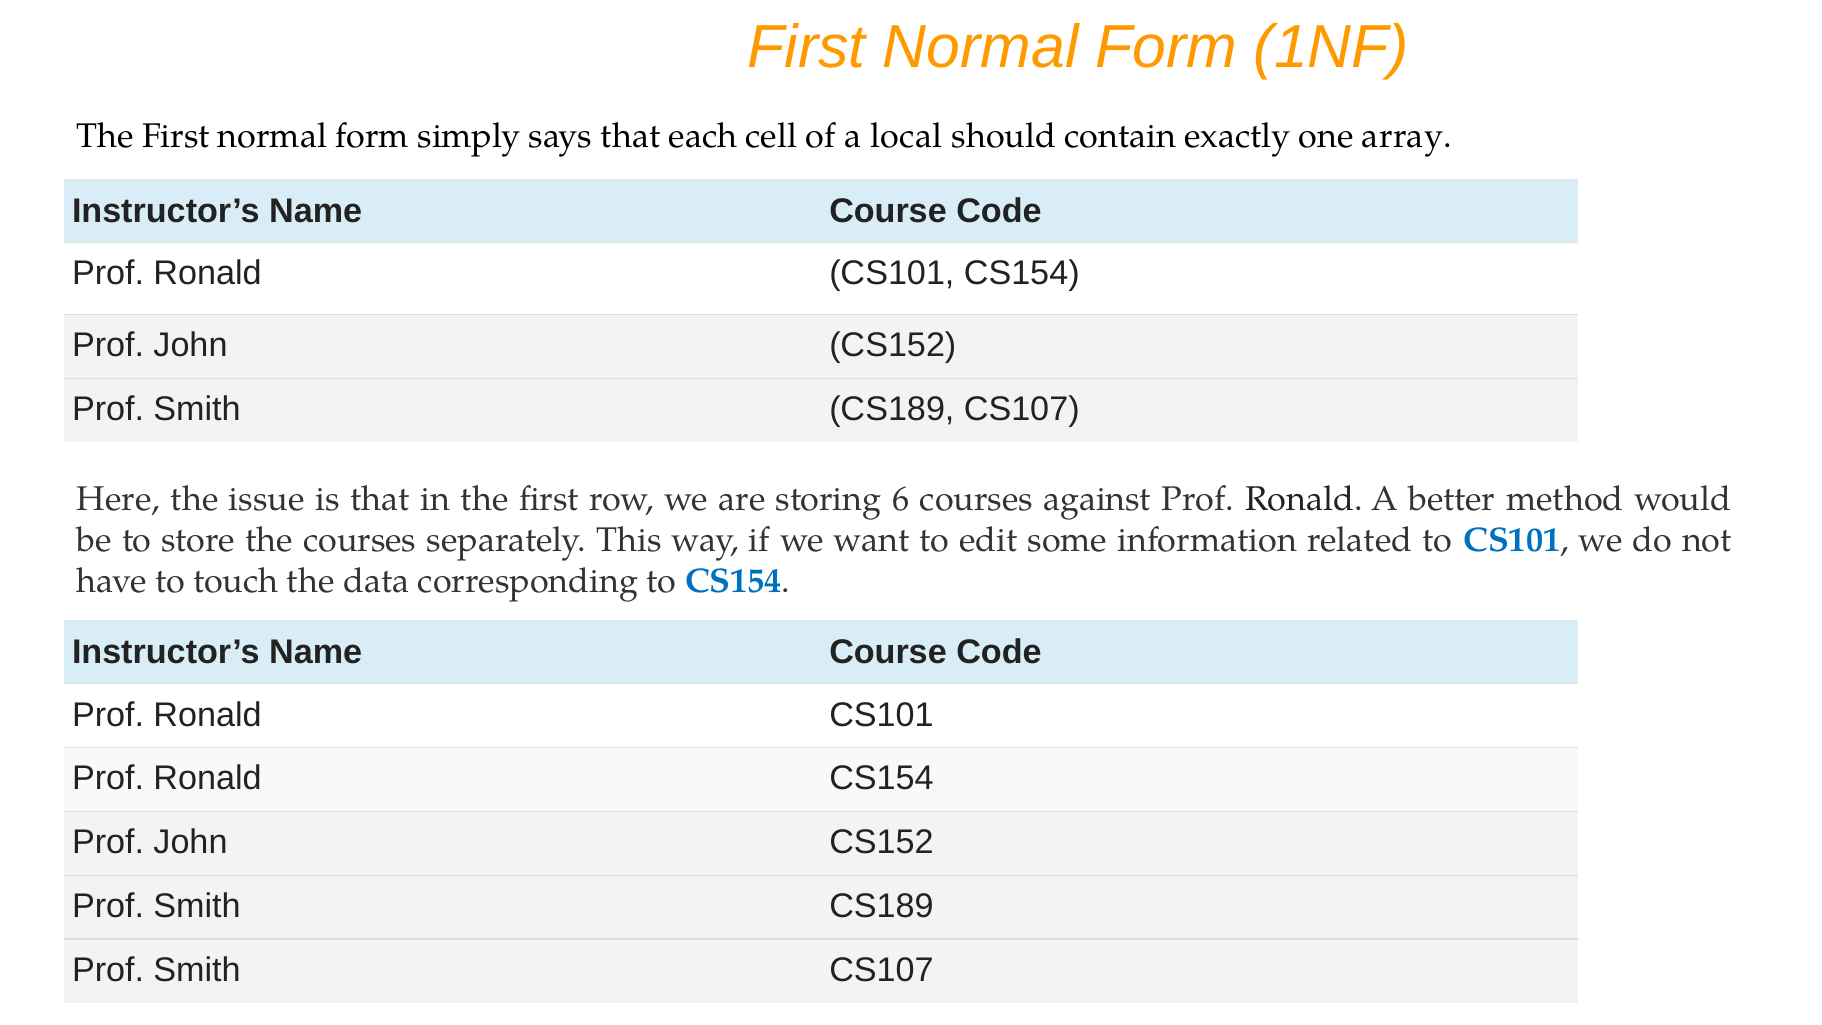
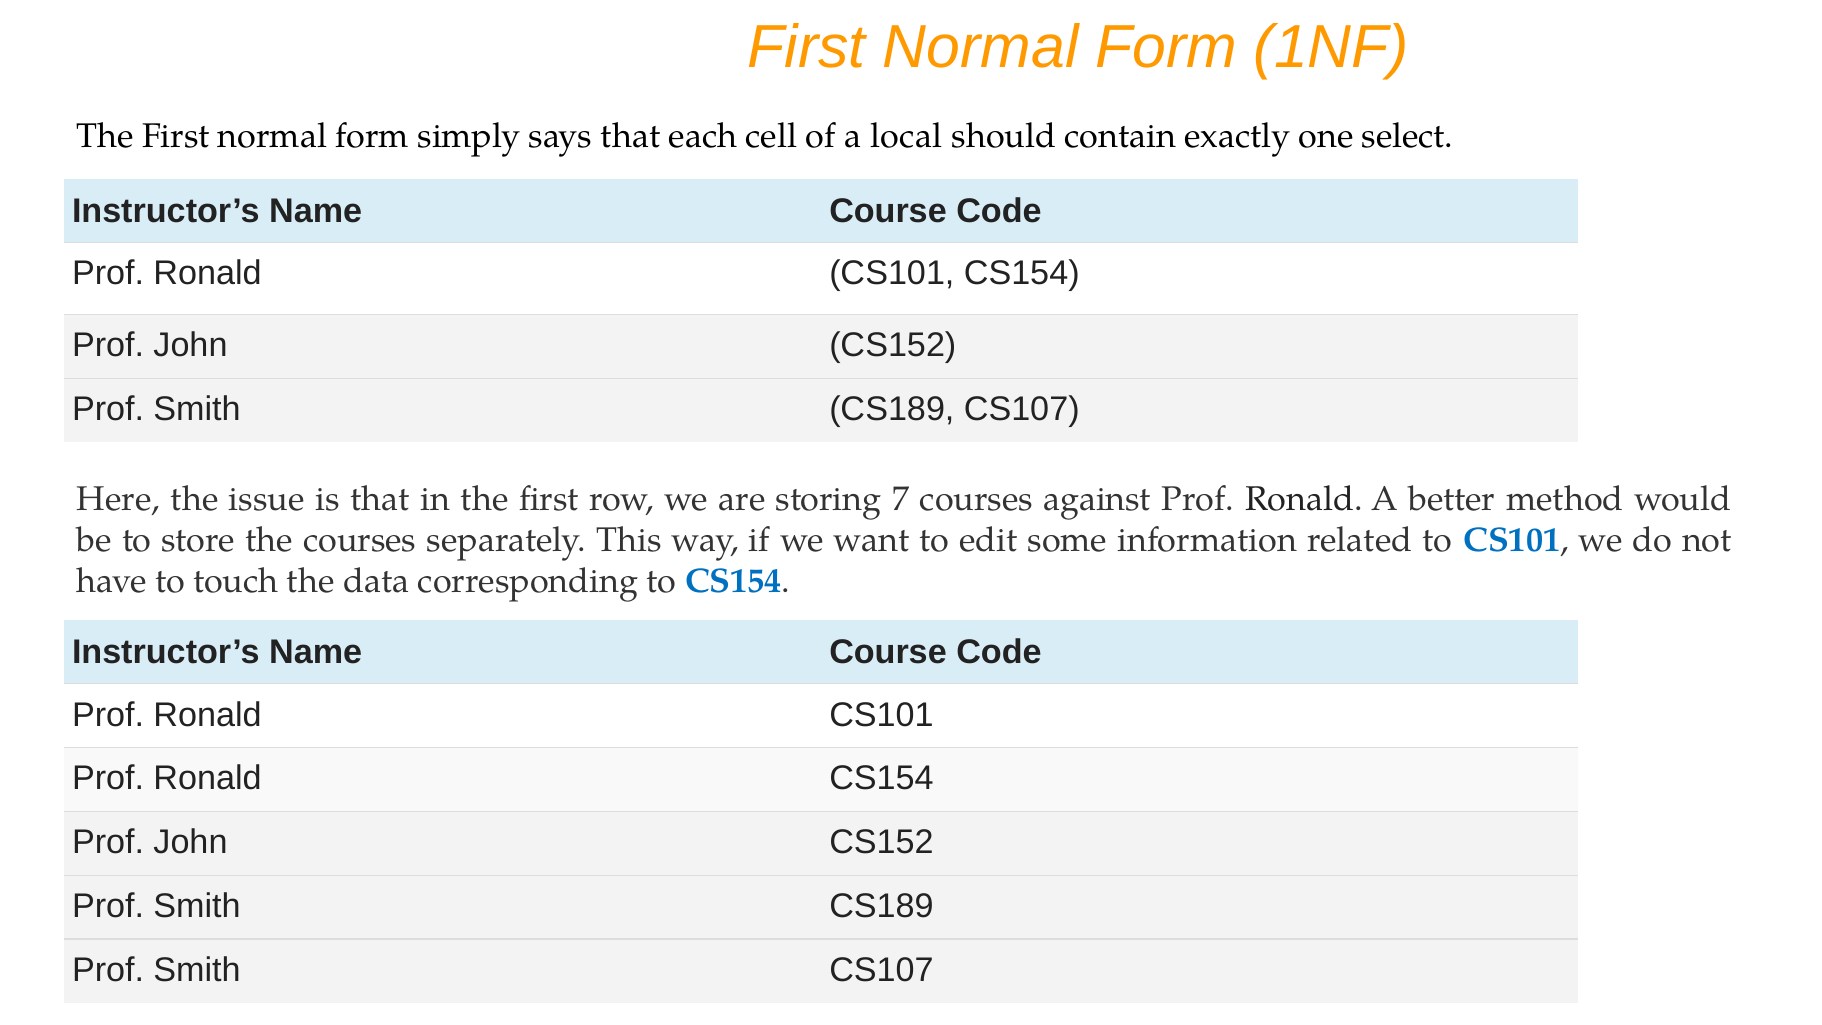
array: array -> select
6: 6 -> 7
